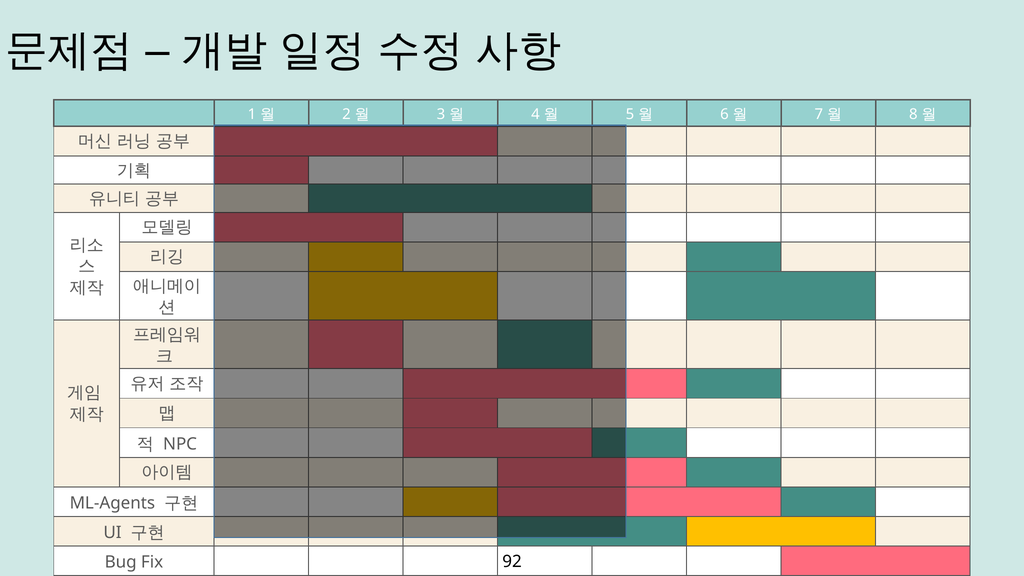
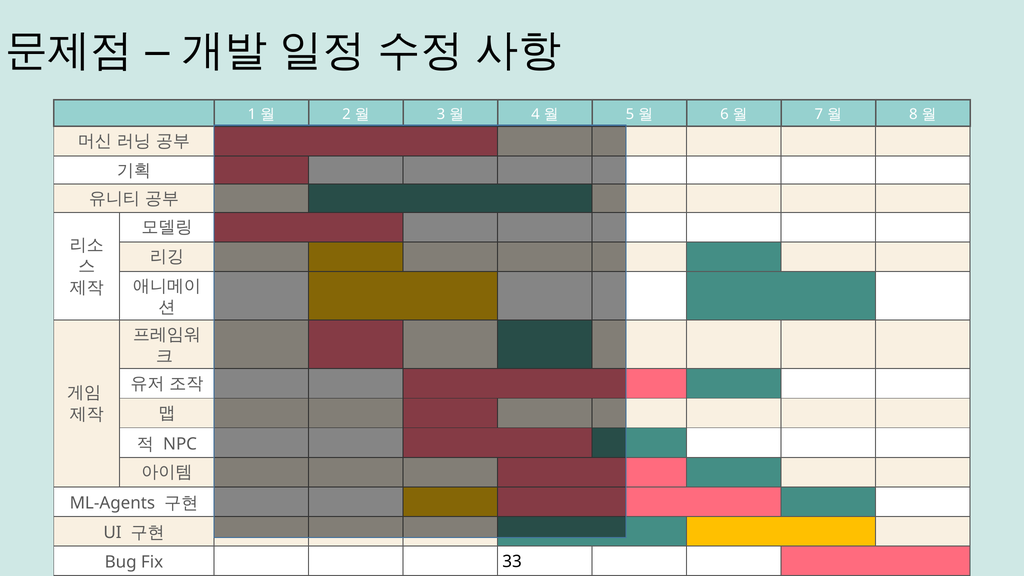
92: 92 -> 33
